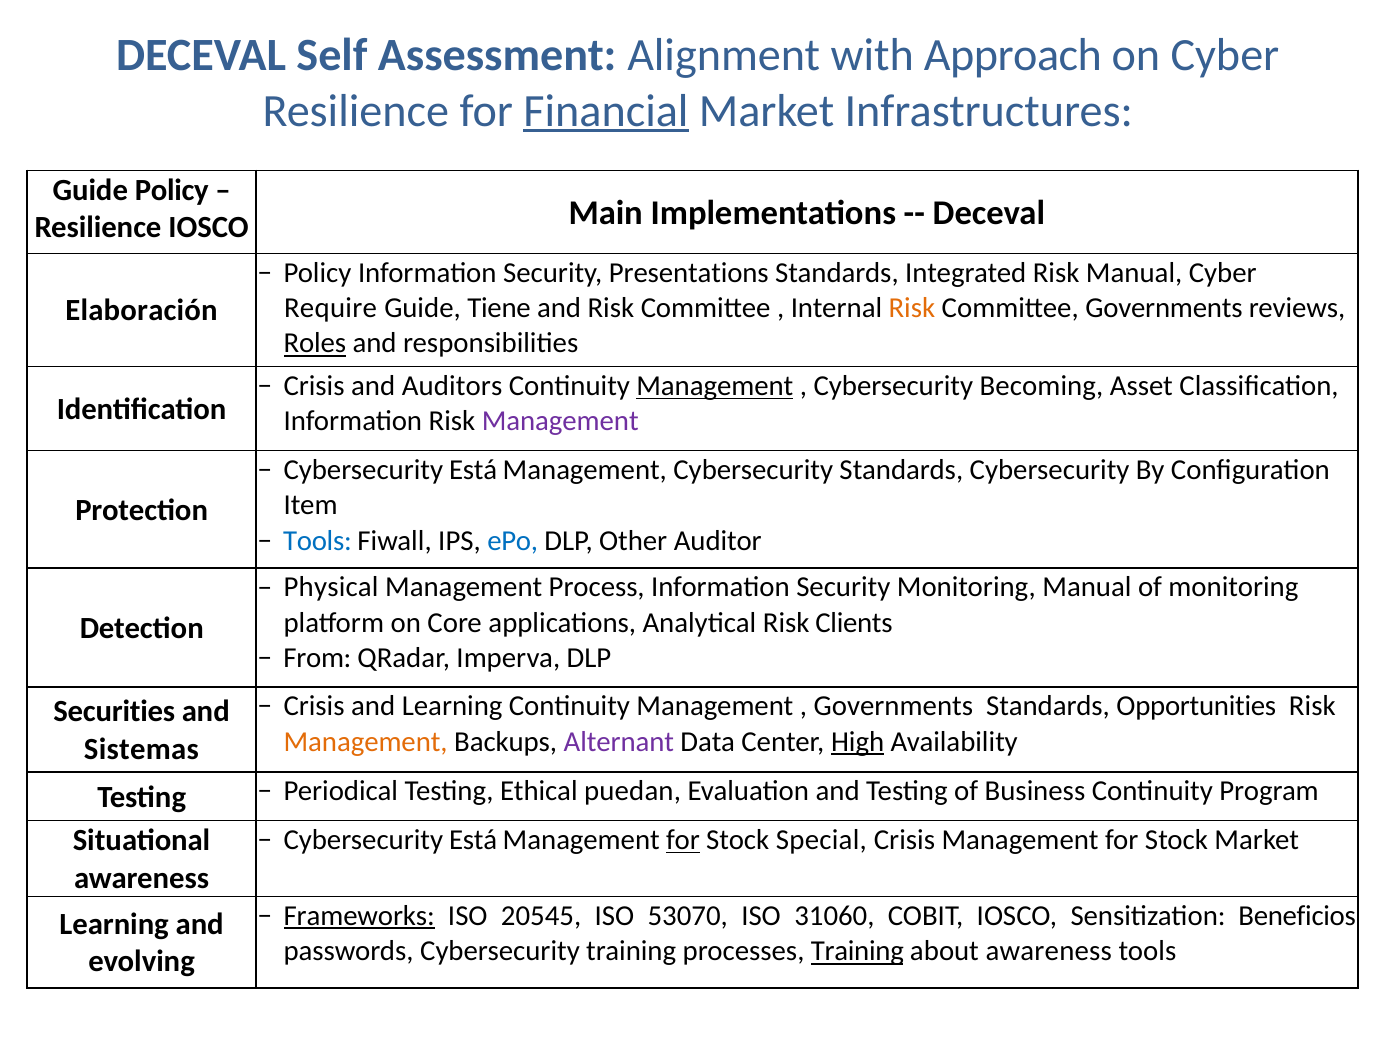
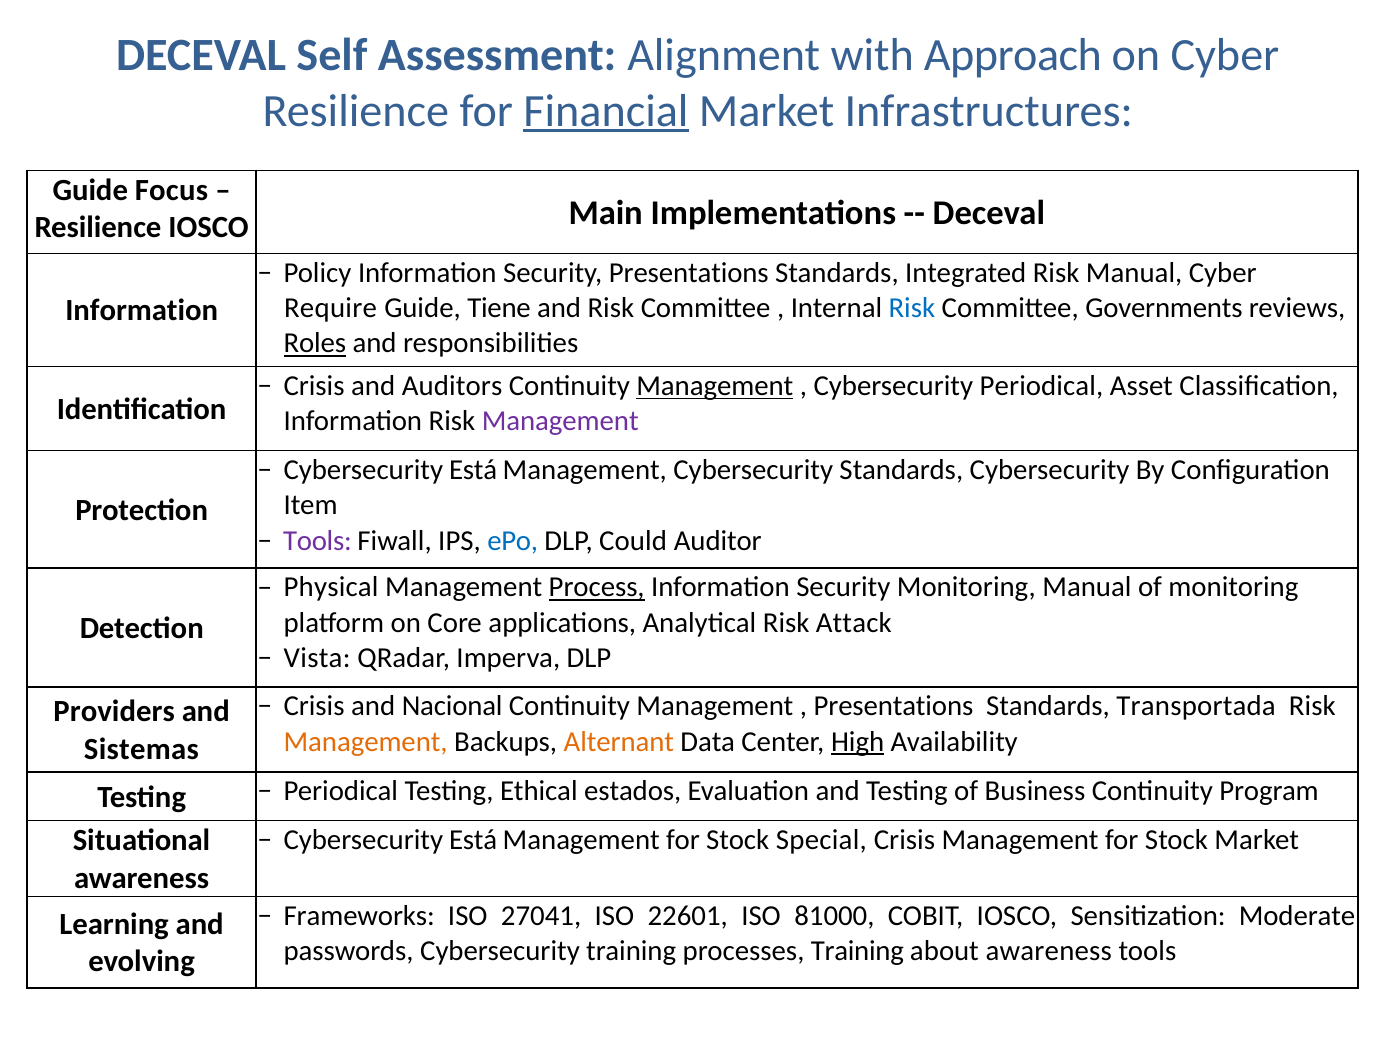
Guide Policy: Policy -> Focus
Risk at (912, 308) colour: orange -> blue
Elaboración at (142, 311): Elaboración -> Information
Cybersecurity Becoming: Becoming -> Periodical
Tools at (317, 541) colour: blue -> purple
Other: Other -> Could
Process underline: none -> present
Clients: Clients -> Attack
From: From -> Vista
and Learning: Learning -> Nacional
Governments at (893, 706): Governments -> Presentations
Opportunities: Opportunities -> Transportada
Securities: Securities -> Providers
Alternant colour: purple -> orange
puedan: puedan -> estados
for at (683, 840) underline: present -> none
Frameworks underline: present -> none
20545: 20545 -> 27041
53070: 53070 -> 22601
31060: 31060 -> 81000
Beneficios: Beneficios -> Moderate
Training at (857, 951) underline: present -> none
